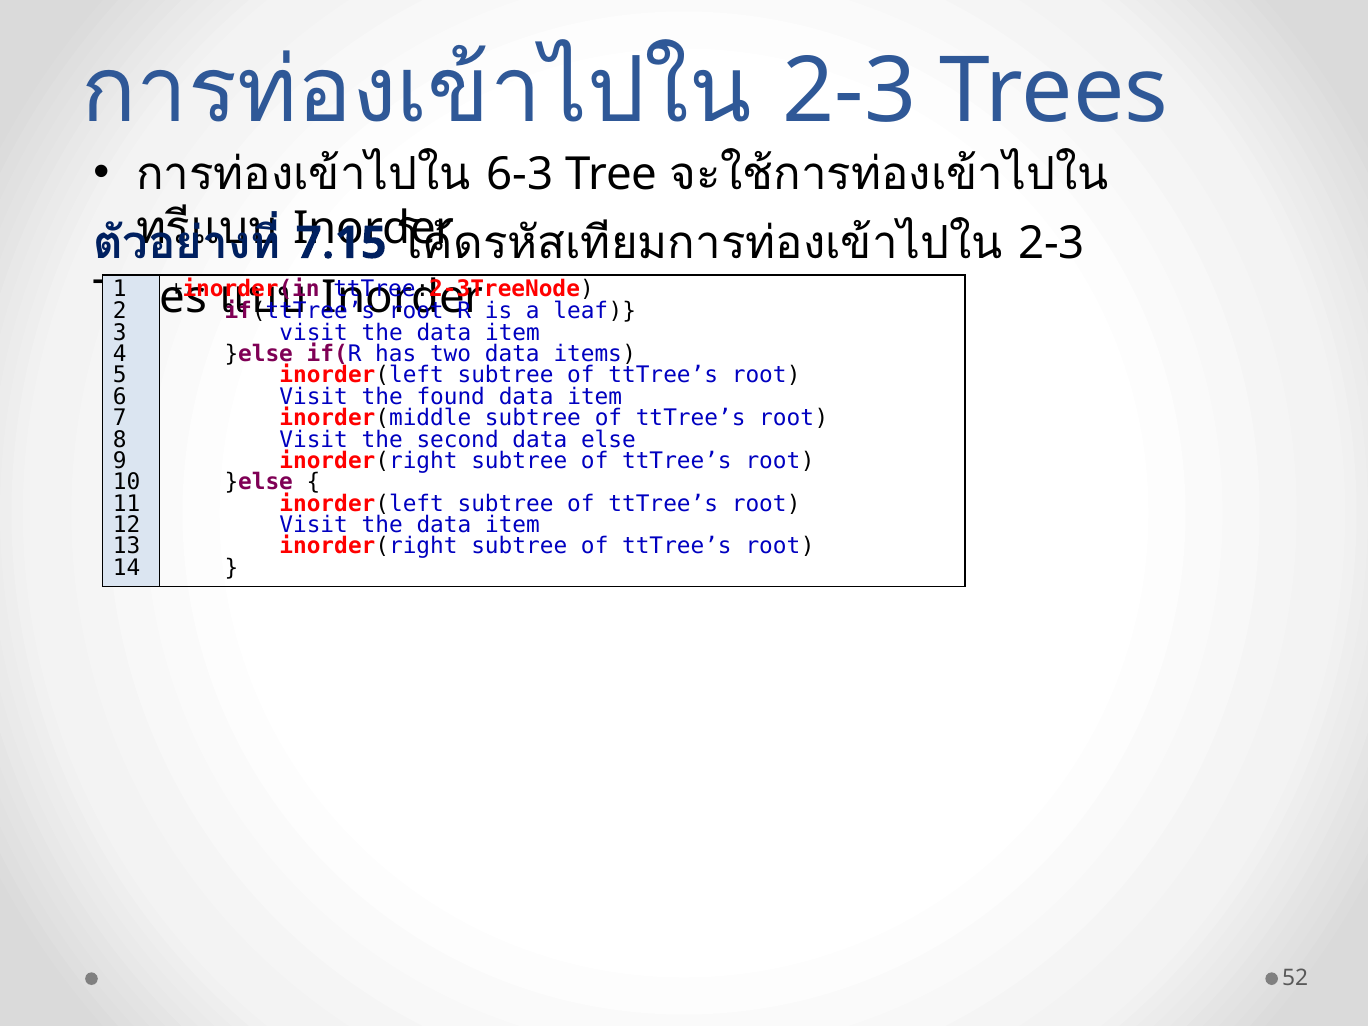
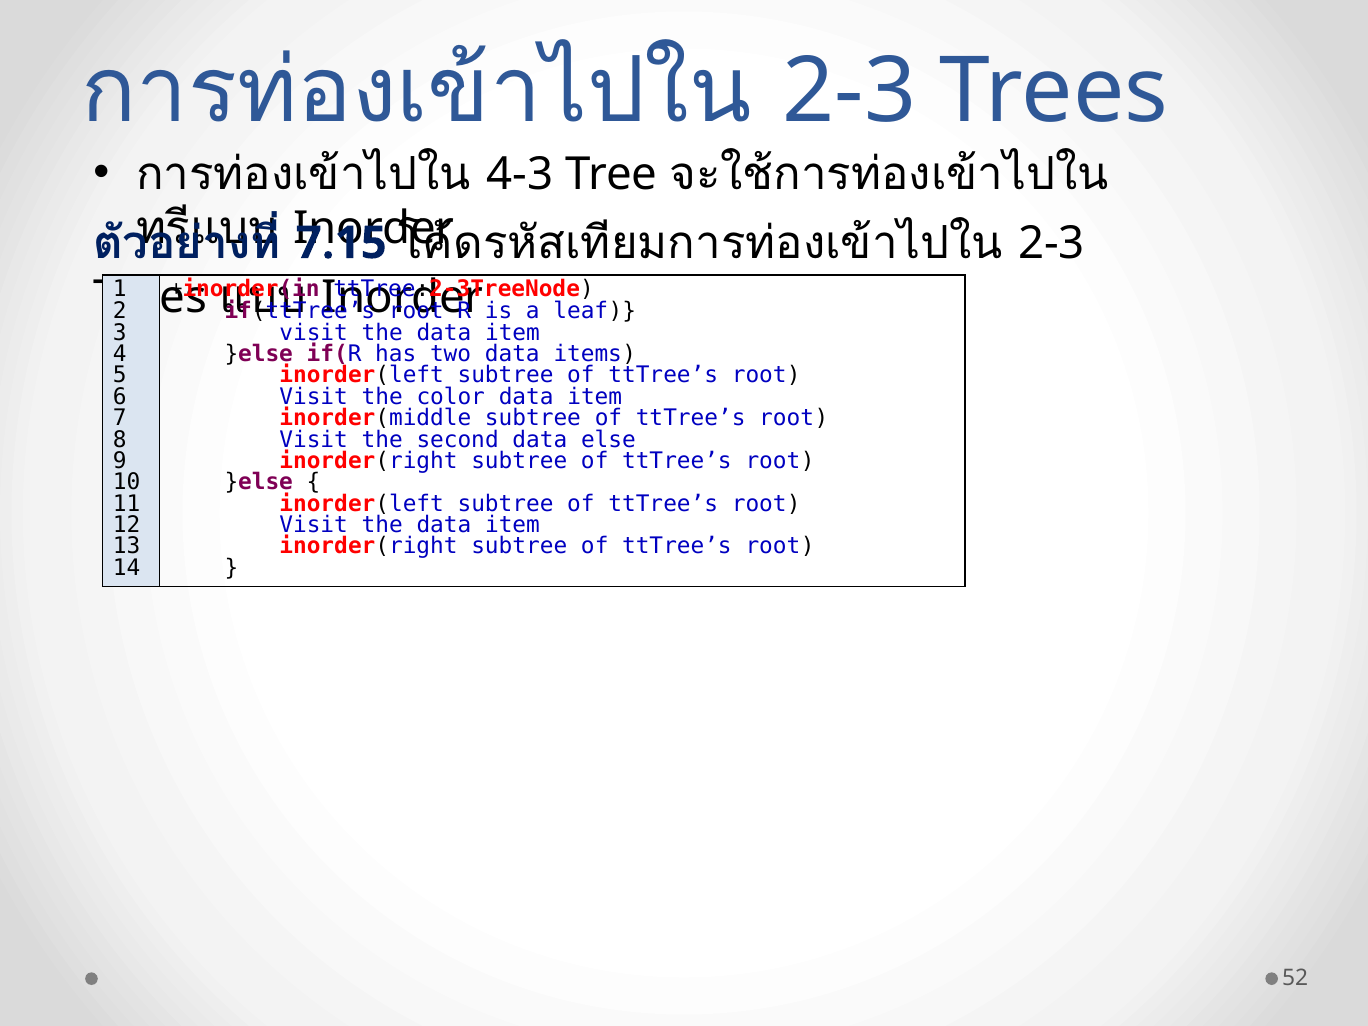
6-3: 6-3 -> 4-3
found: found -> color
